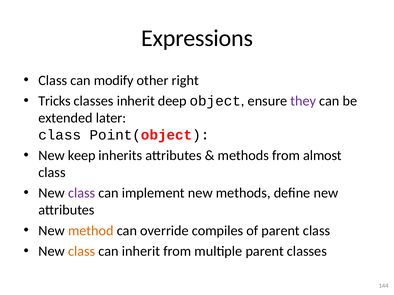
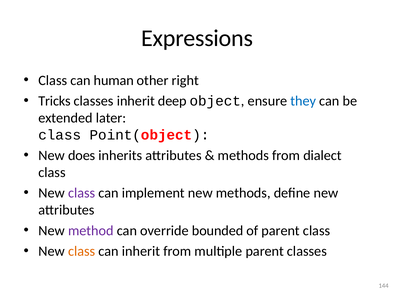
modify: modify -> human
they colour: purple -> blue
keep: keep -> does
almost: almost -> dialect
method colour: orange -> purple
compiles: compiles -> bounded
